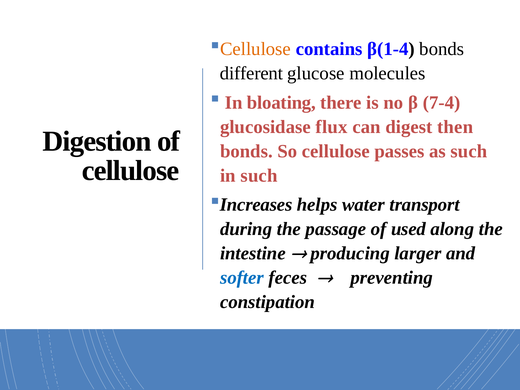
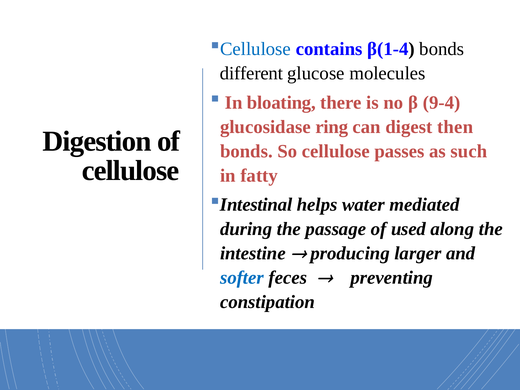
Cellulose at (255, 49) colour: orange -> blue
7-4: 7-4 -> 9-4
flux: flux -> ring
in such: such -> fatty
Increases: Increases -> Intestinal
transport: transport -> mediated
